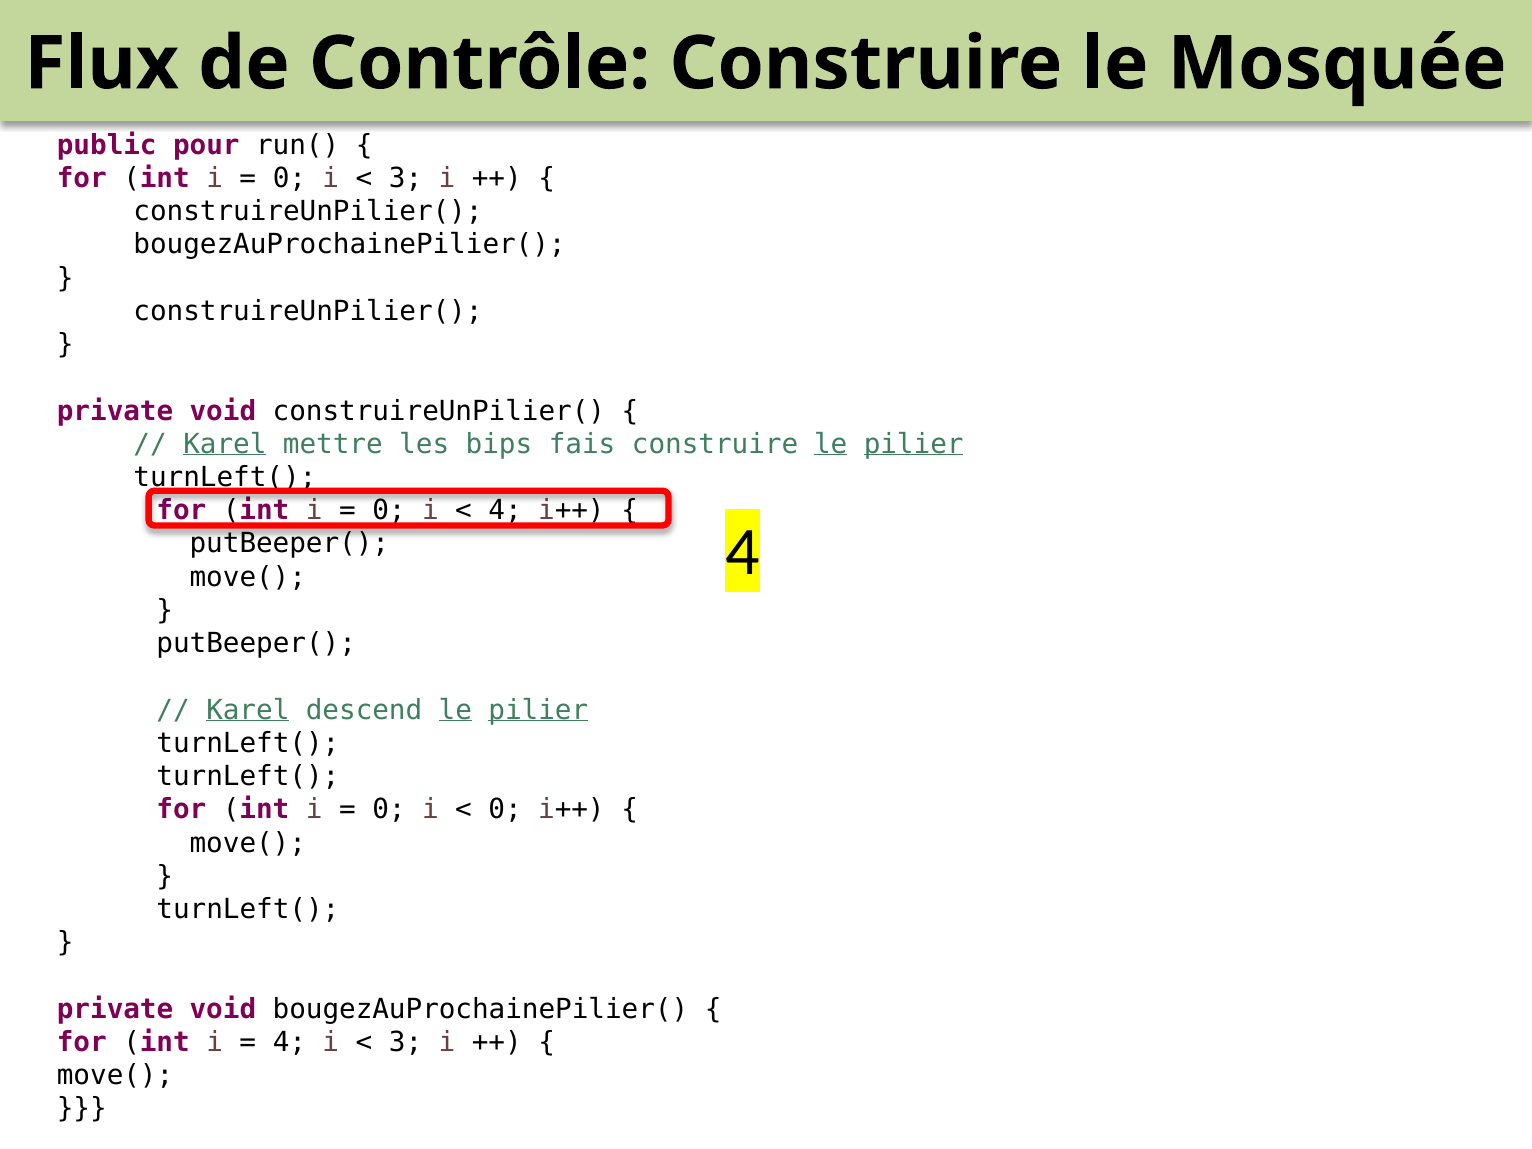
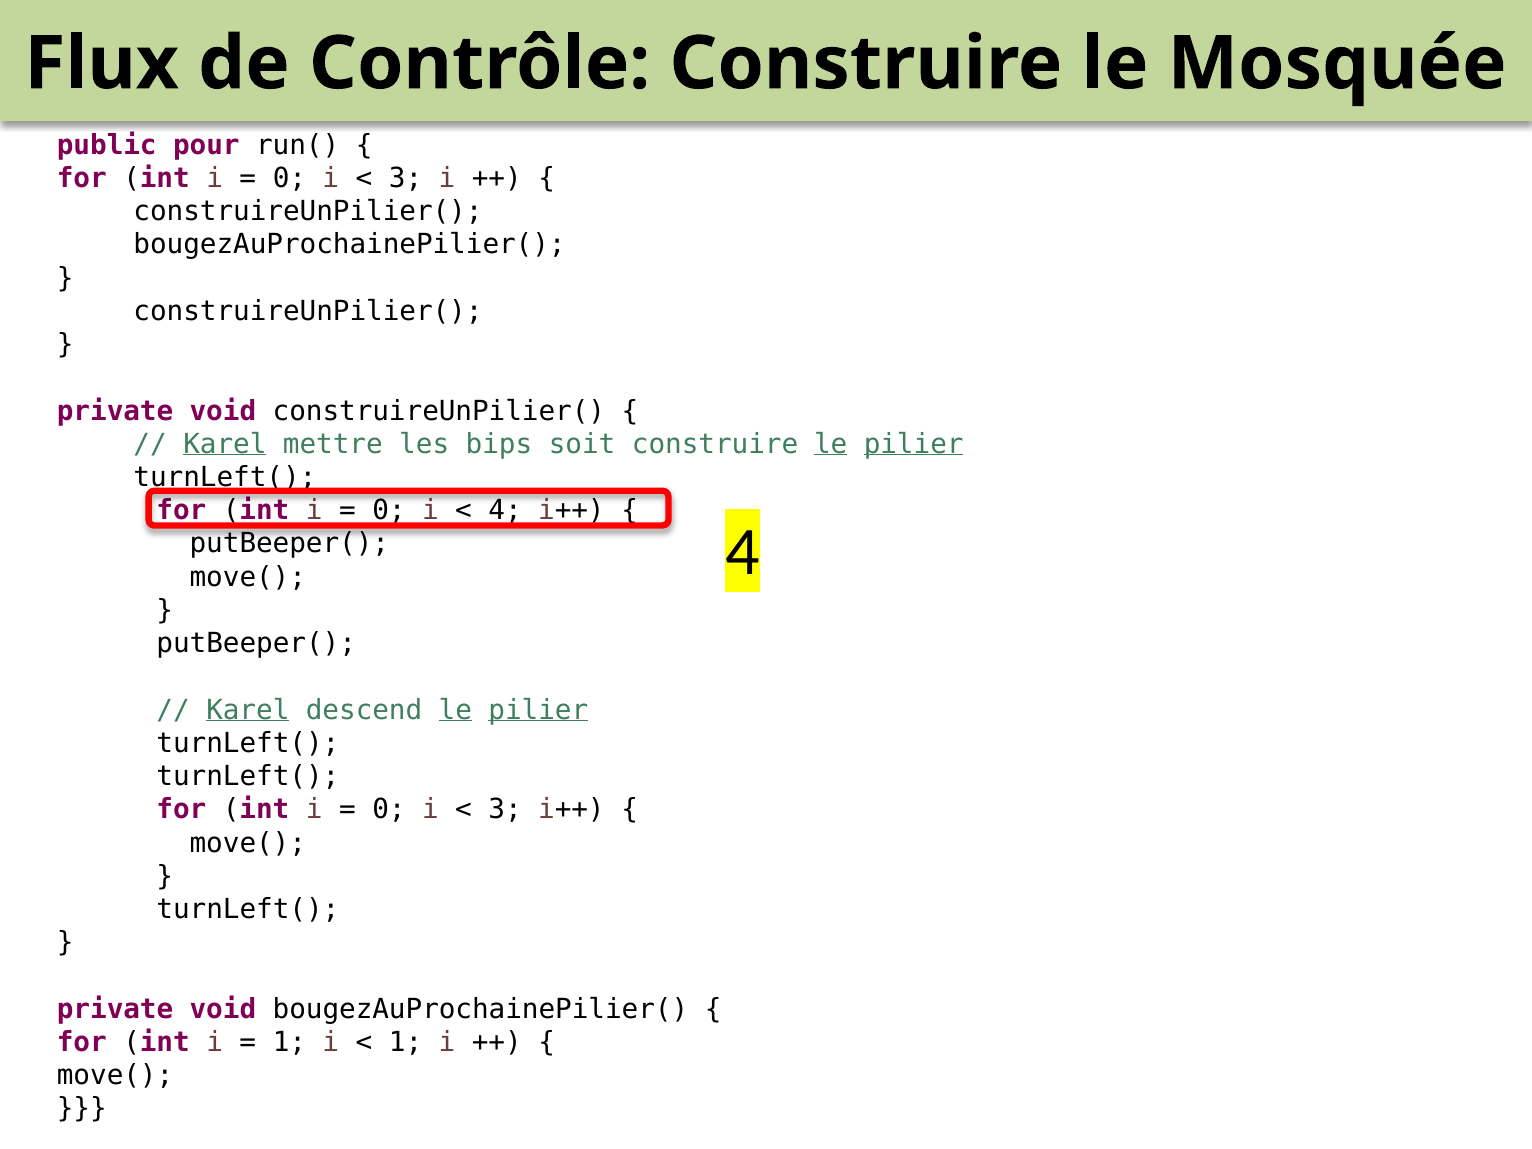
fais: fais -> soit
0 at (505, 810): 0 -> 3
4 at (289, 1042): 4 -> 1
3 at (406, 1042): 3 -> 1
